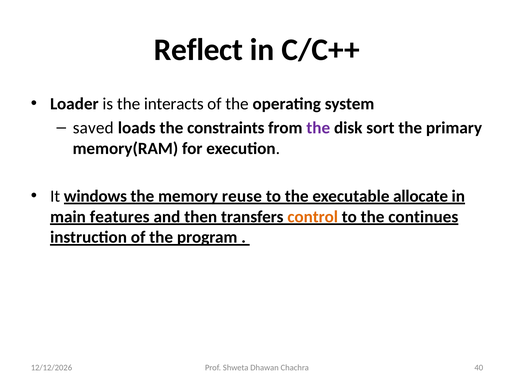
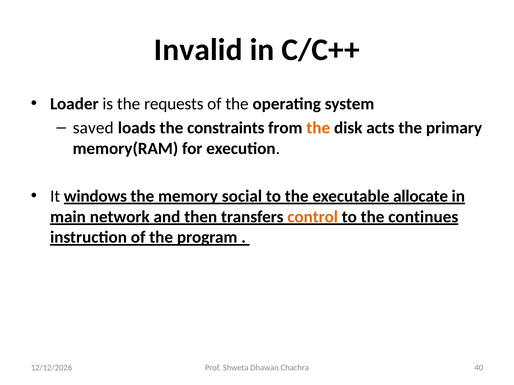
Reflect: Reflect -> Invalid
interacts: interacts -> requests
the at (318, 128) colour: purple -> orange
sort: sort -> acts
reuse: reuse -> social
features: features -> network
